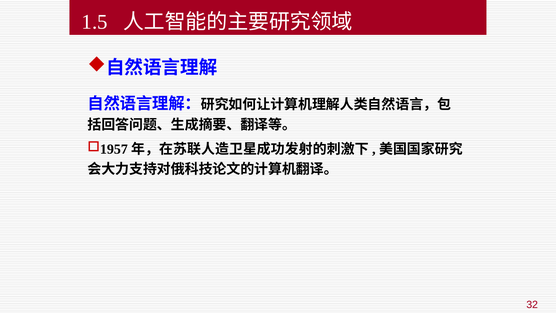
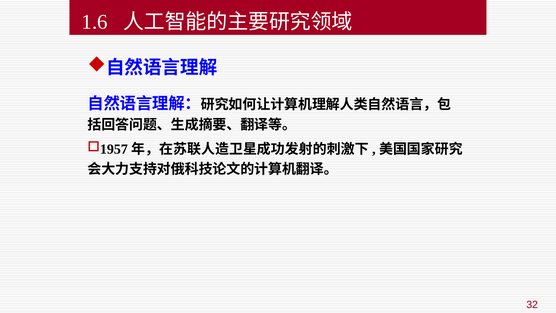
1.5: 1.5 -> 1.6
